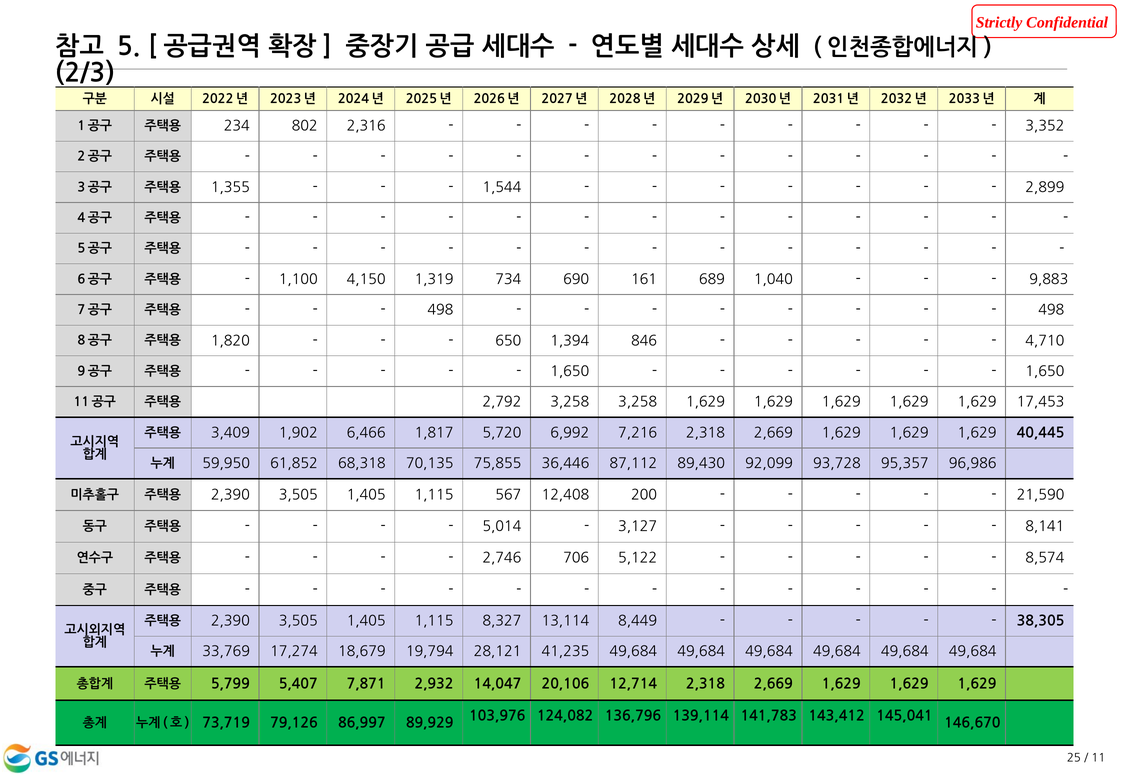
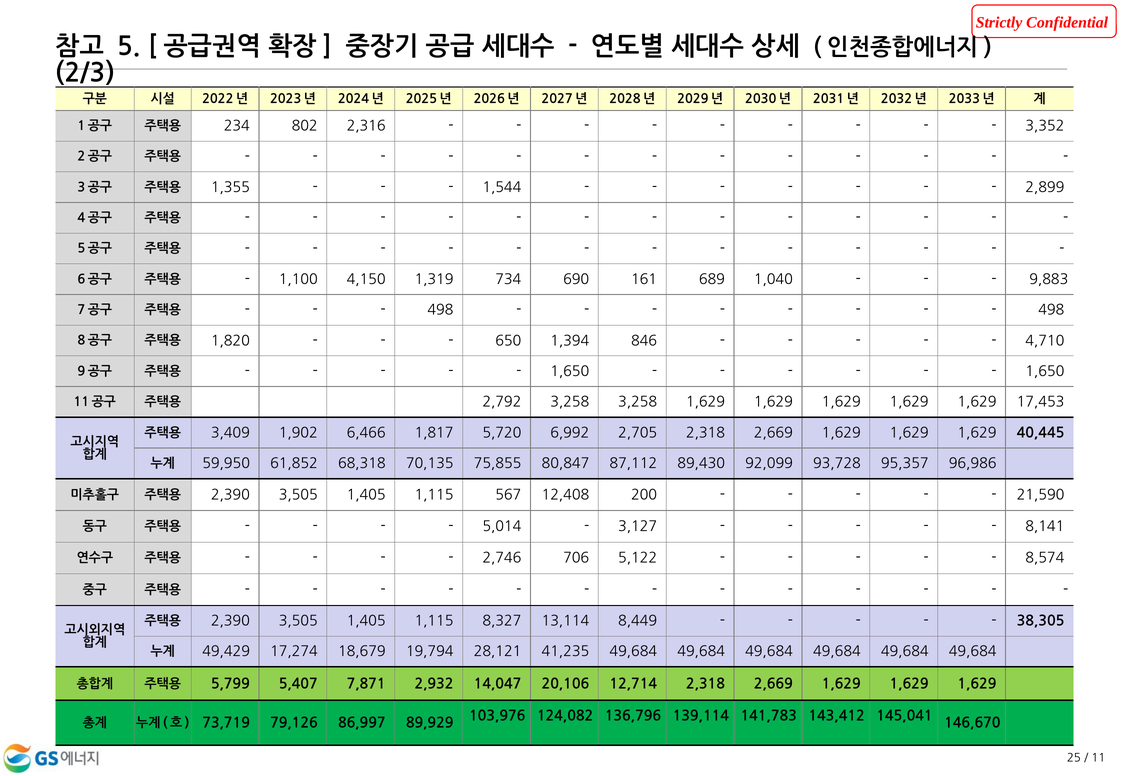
7,216: 7,216 -> 2,705
36,446: 36,446 -> 80,847
33,769: 33,769 -> 49,429
